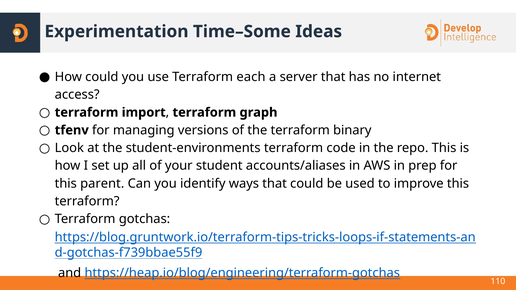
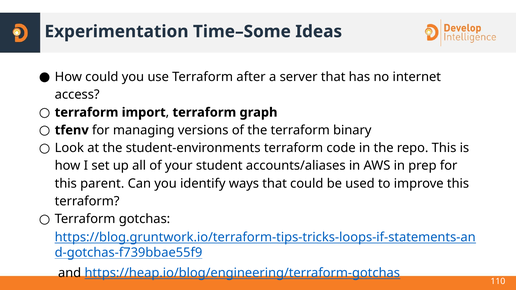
each: each -> after
